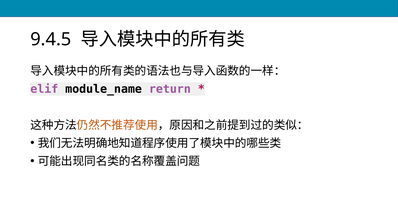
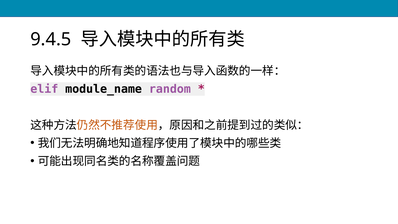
return: return -> random
